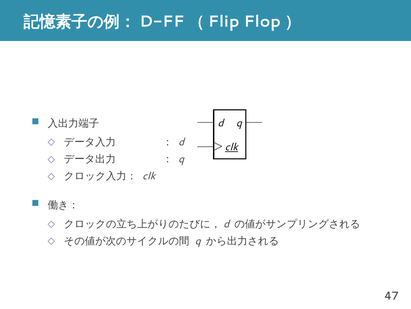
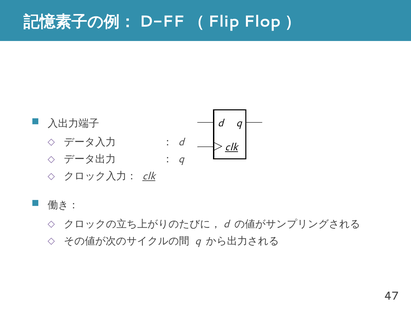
clk at (149, 176) underline: none -> present
